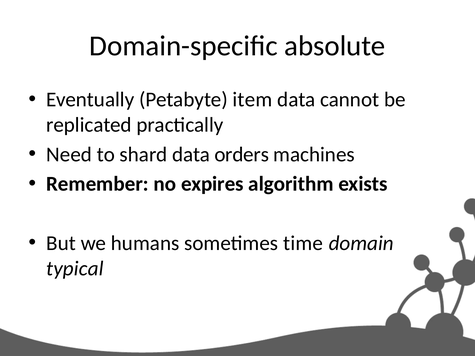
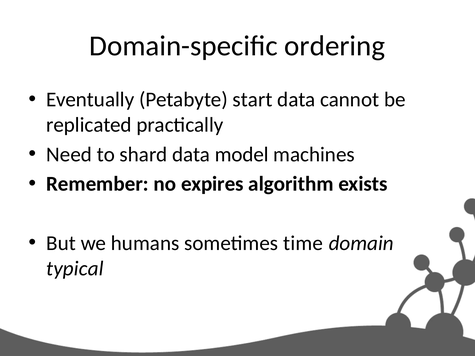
absolute: absolute -> ordering
item: item -> start
orders: orders -> model
